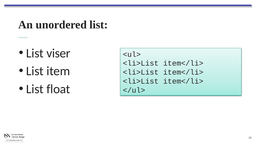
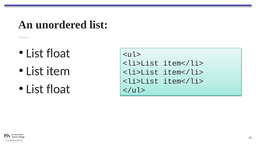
viser at (58, 53): viser -> float
